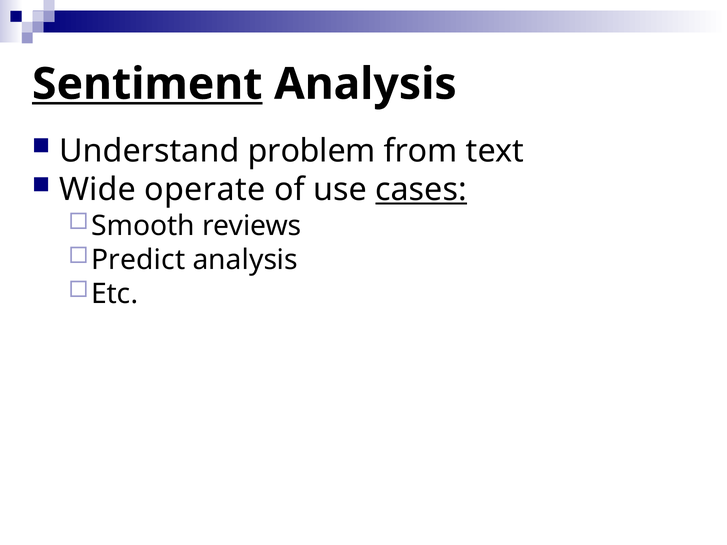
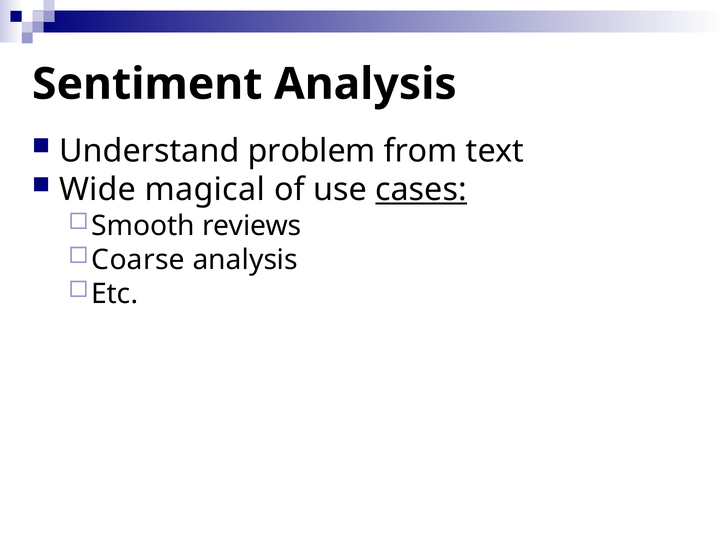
Sentiment underline: present -> none
operate: operate -> magical
Predict: Predict -> Coarse
